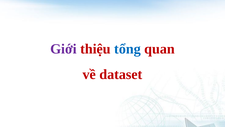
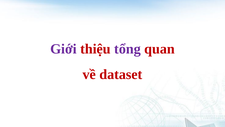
tổng colour: blue -> purple
